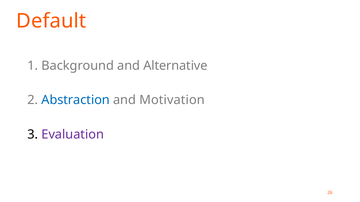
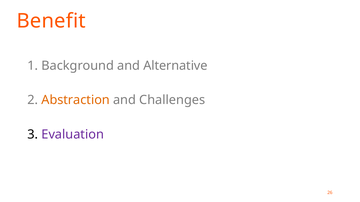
Default: Default -> Benefit
Abstraction colour: blue -> orange
Motivation: Motivation -> Challenges
